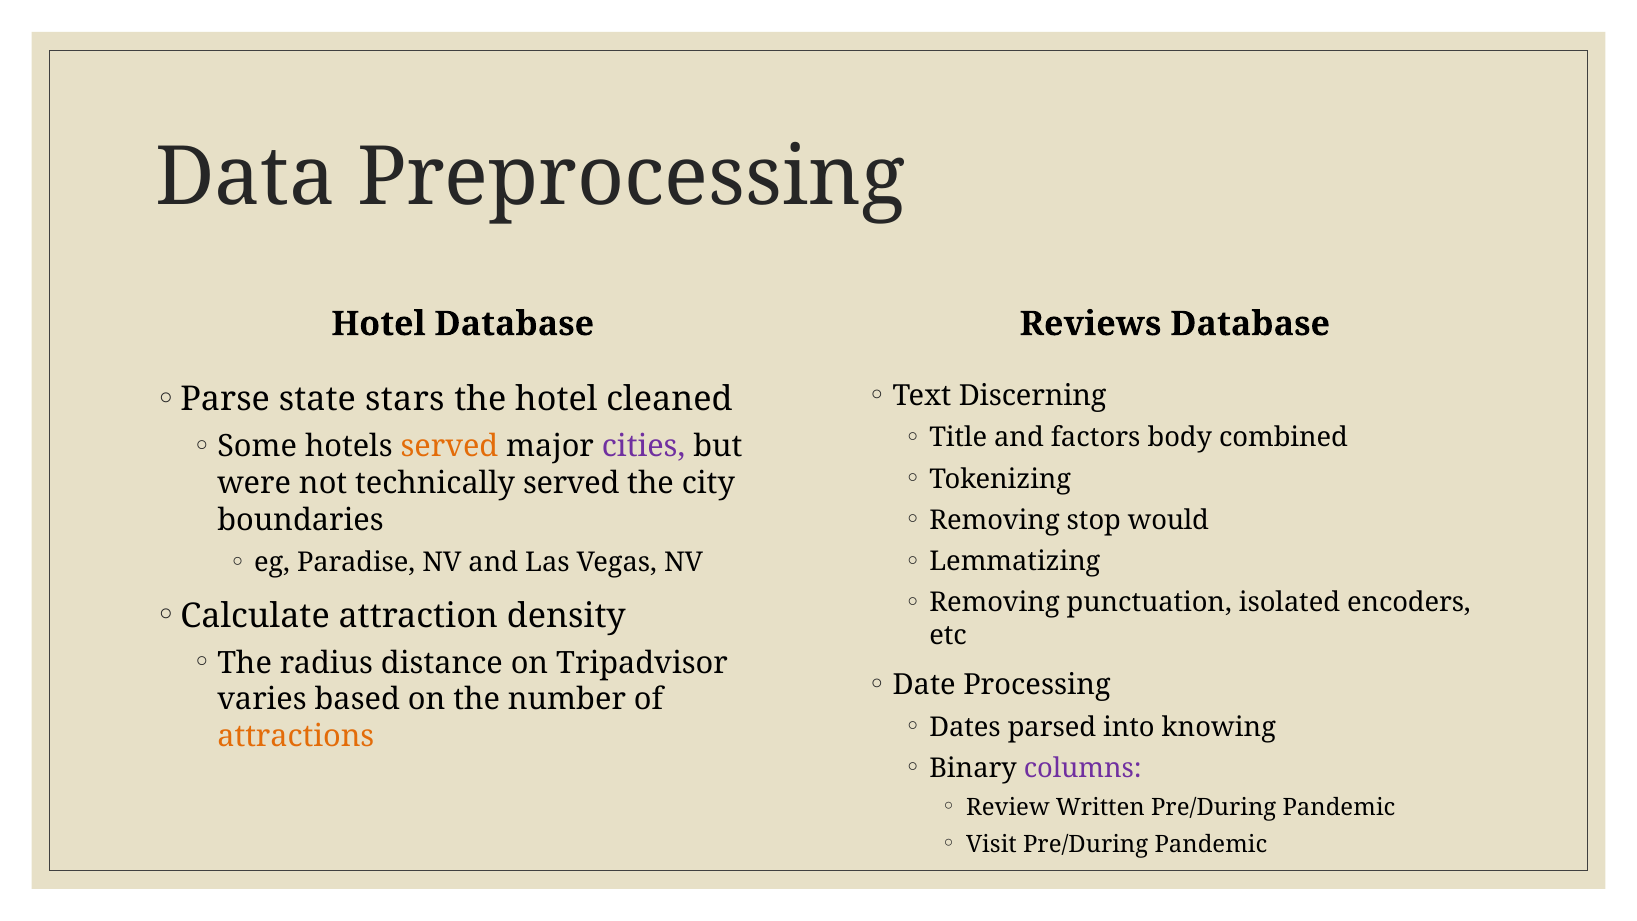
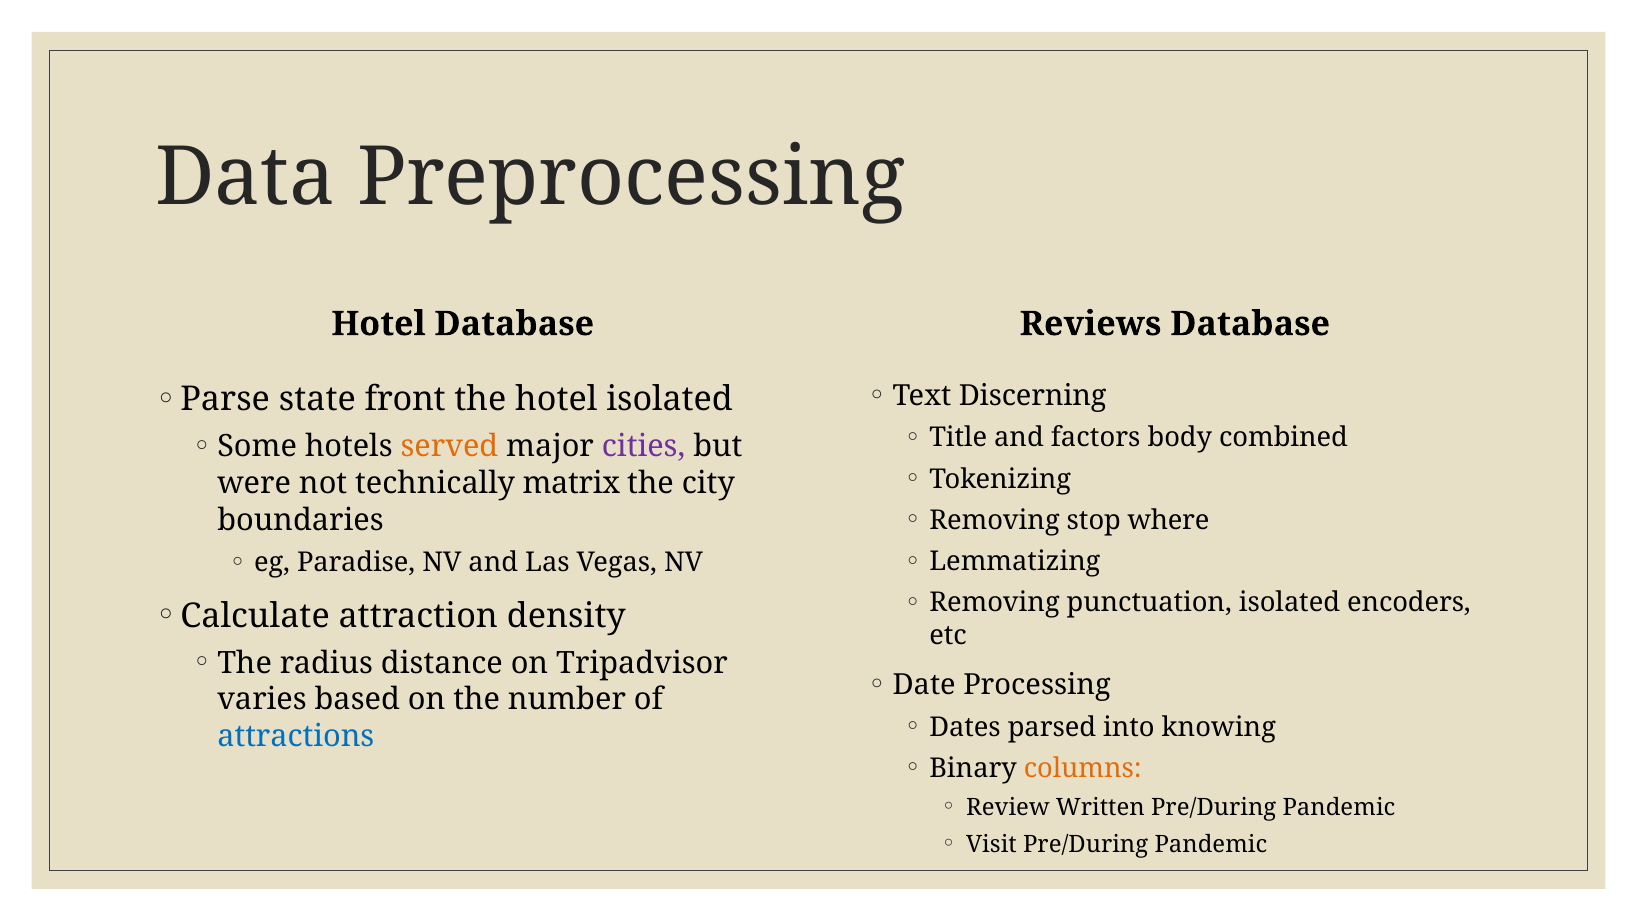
stars: stars -> front
hotel cleaned: cleaned -> isolated
technically served: served -> matrix
would: would -> where
attractions colour: orange -> blue
columns colour: purple -> orange
